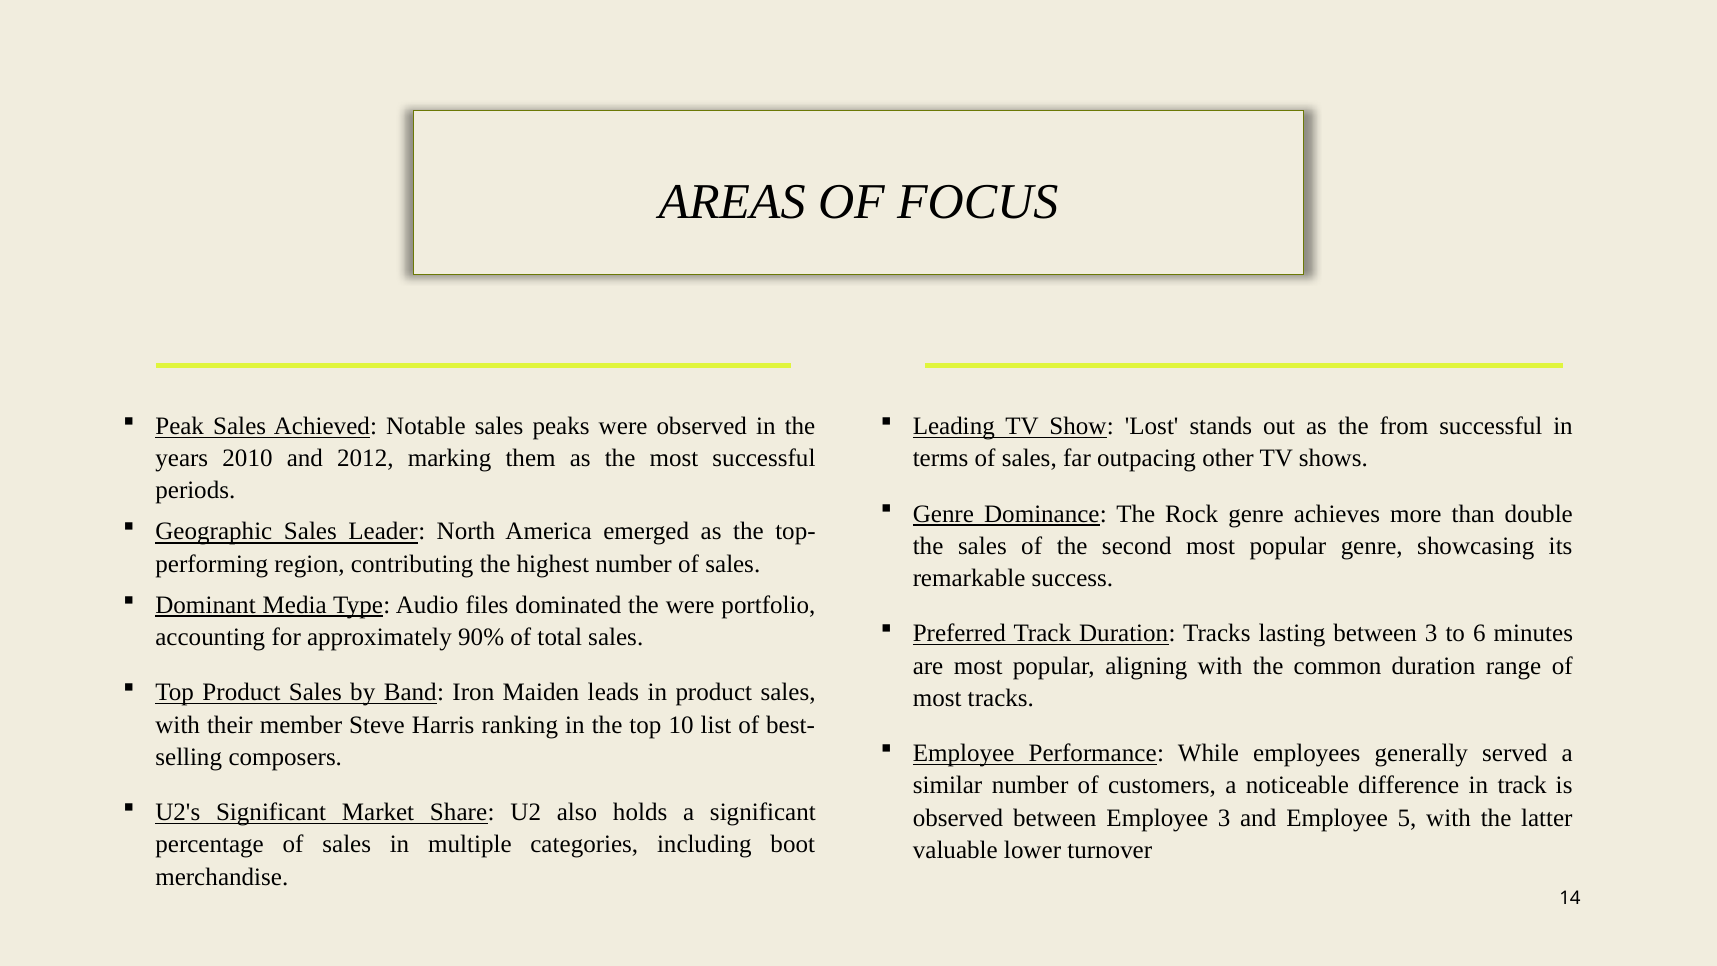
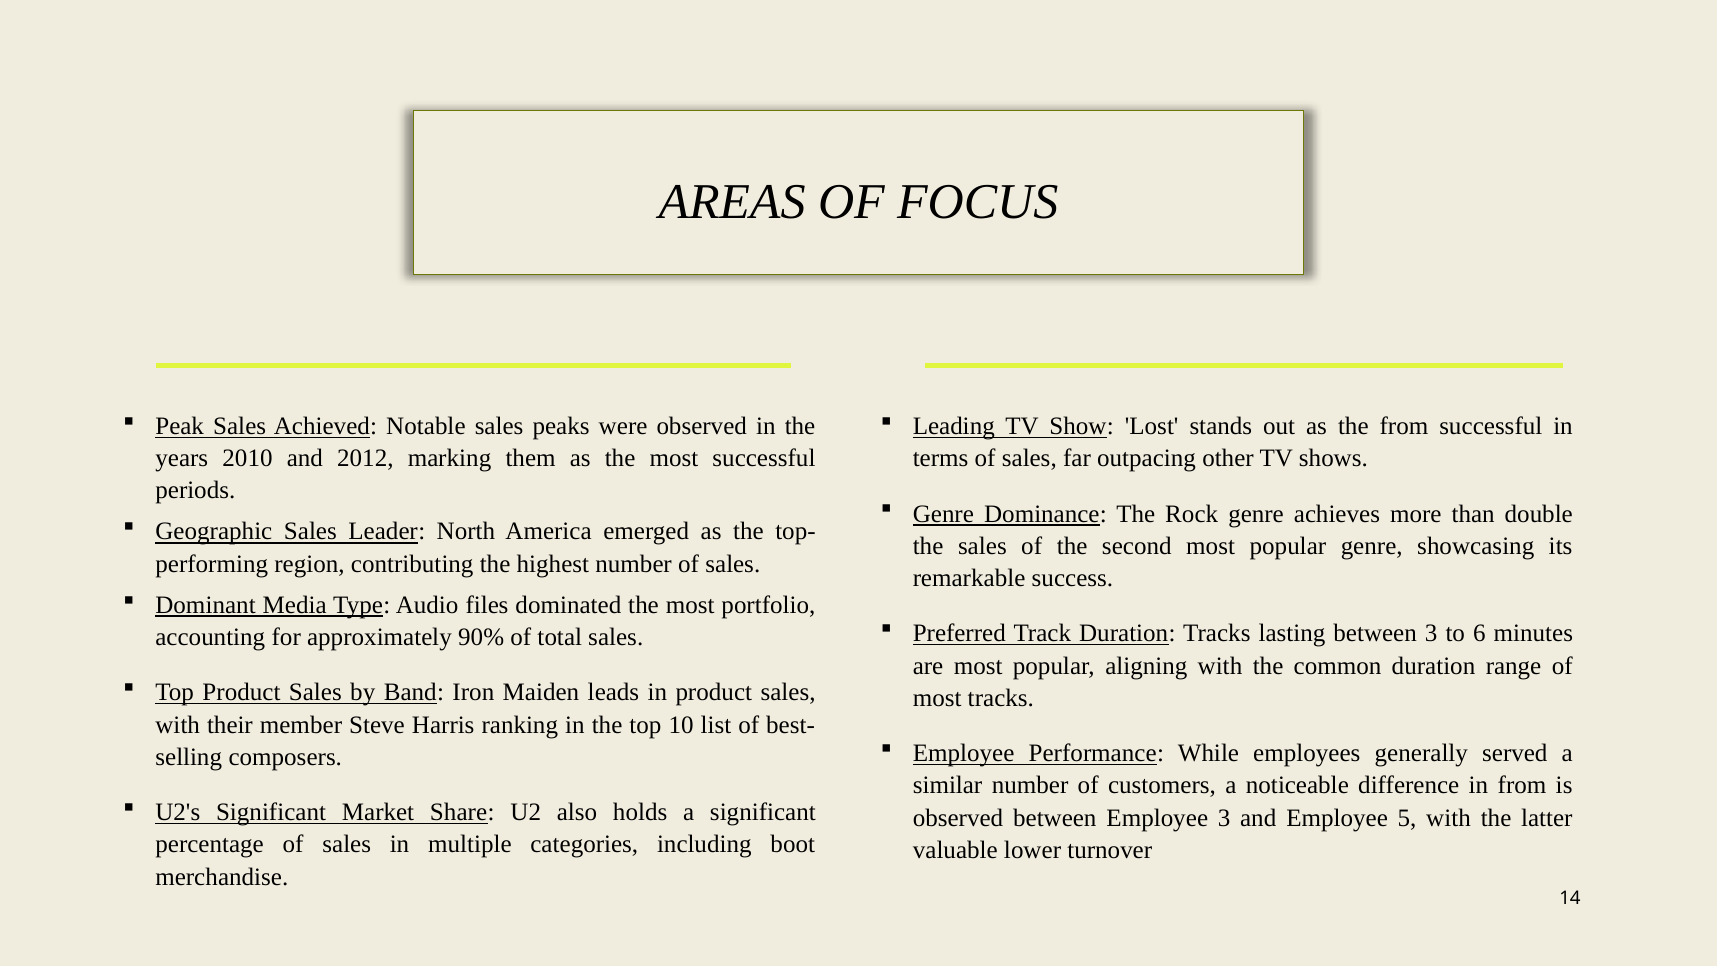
dominated the were: were -> most
in track: track -> from
